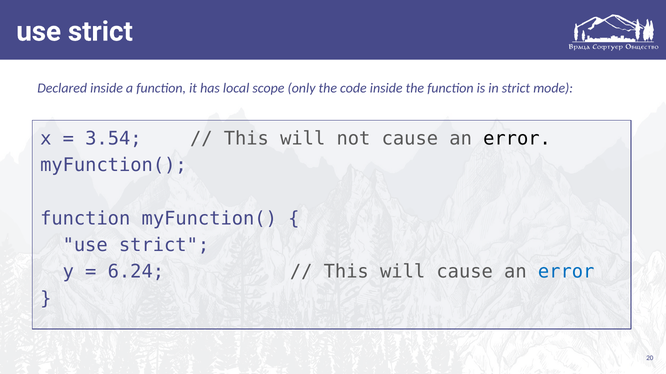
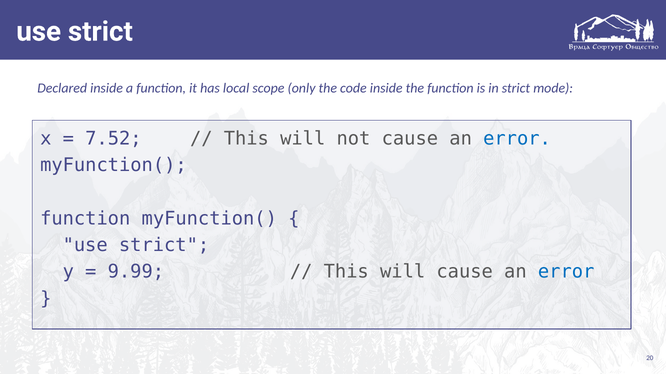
3.54: 3.54 -> 7.52
error at (517, 139) colour: black -> blue
6.24: 6.24 -> 9.99
